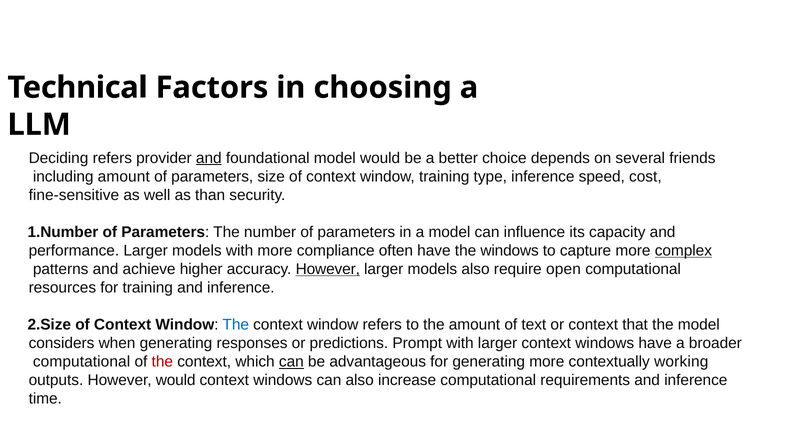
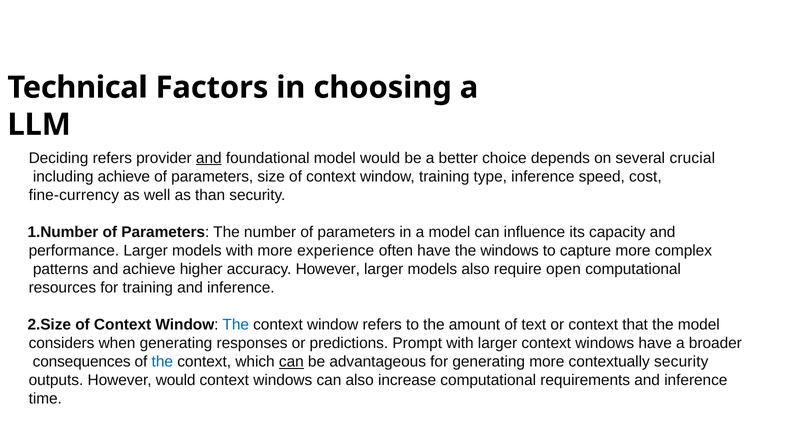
friends: friends -> crucial
including amount: amount -> achieve
fine-sensitive: fine-sensitive -> fine-currency
compliance: compliance -> experience
complex underline: present -> none
However at (328, 269) underline: present -> none
computational at (82, 362): computational -> consequences
the at (162, 362) colour: red -> blue
contextually working: working -> security
